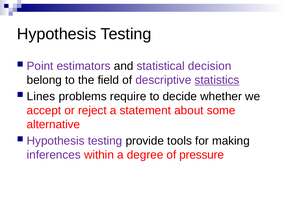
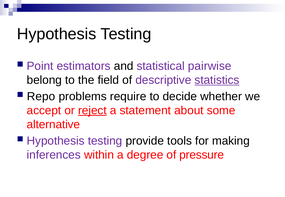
decision: decision -> pairwise
Lines: Lines -> Repo
reject underline: none -> present
